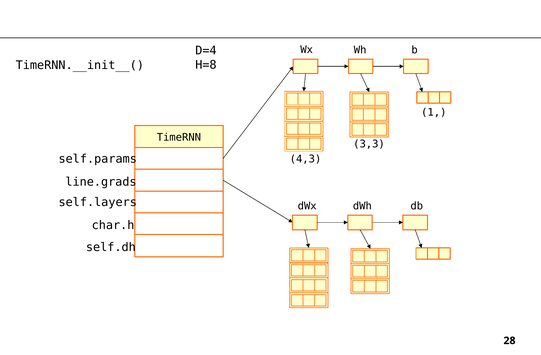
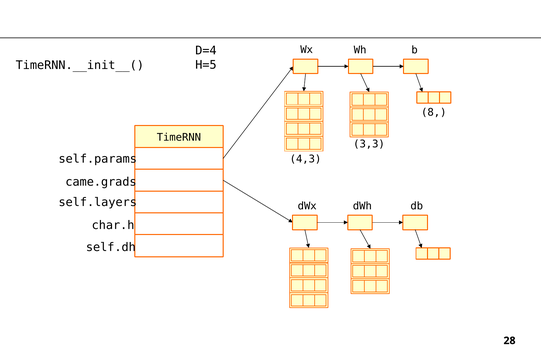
H=8: H=8 -> H=5
1: 1 -> 8
line.grads: line.grads -> came.grads
